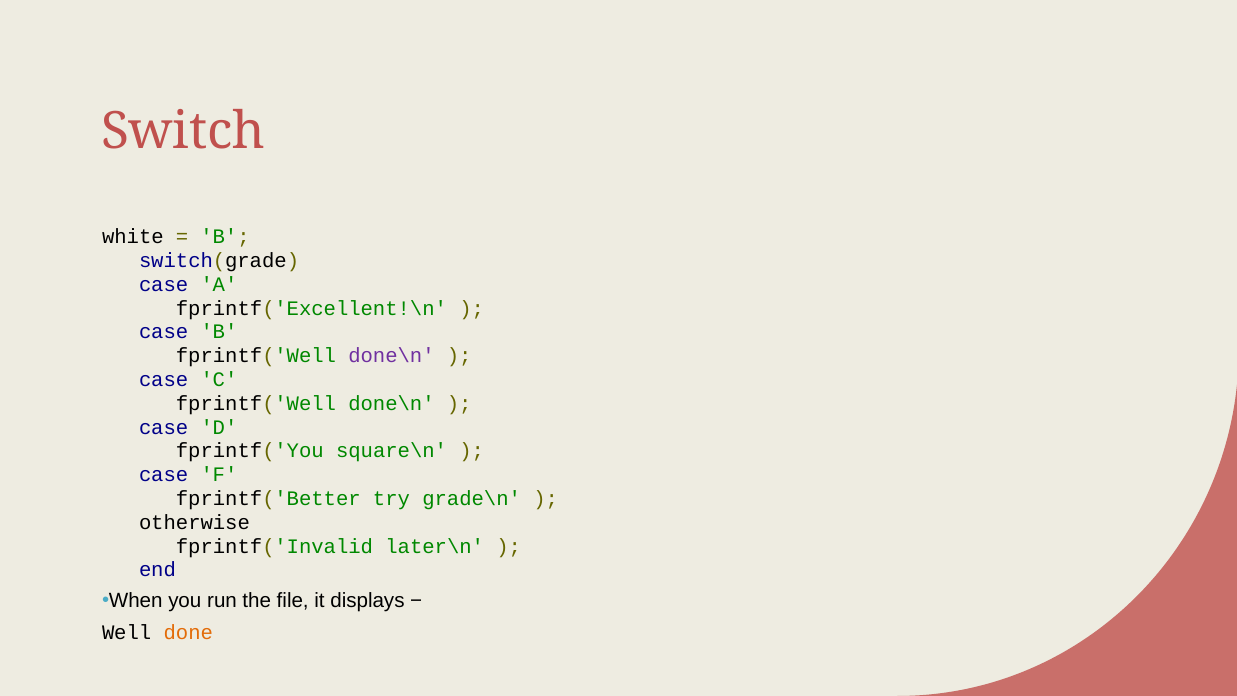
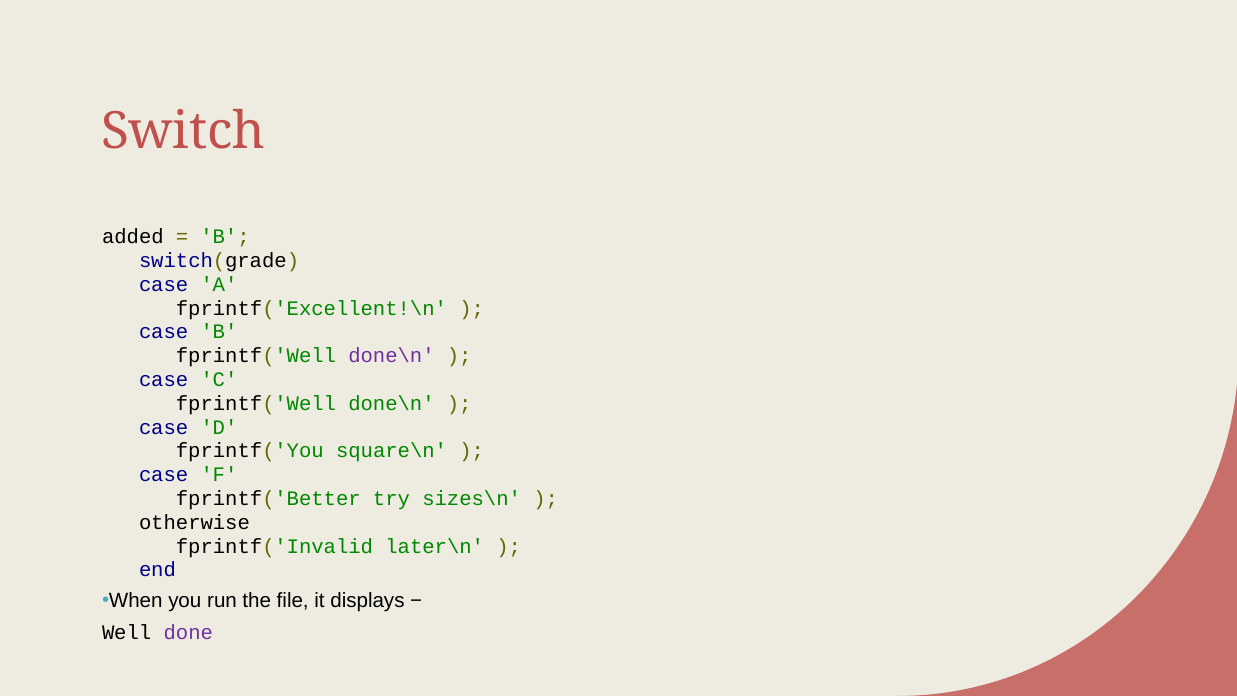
white: white -> added
grade\n: grade\n -> sizes\n
done colour: orange -> purple
